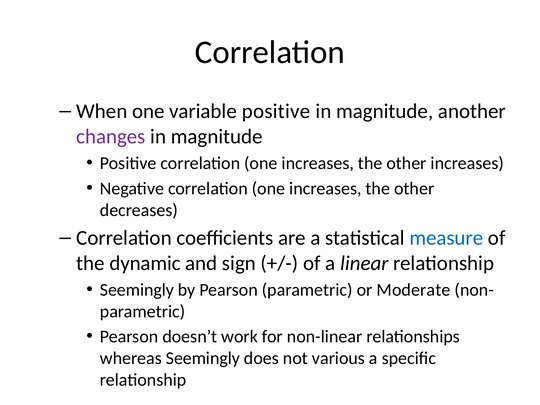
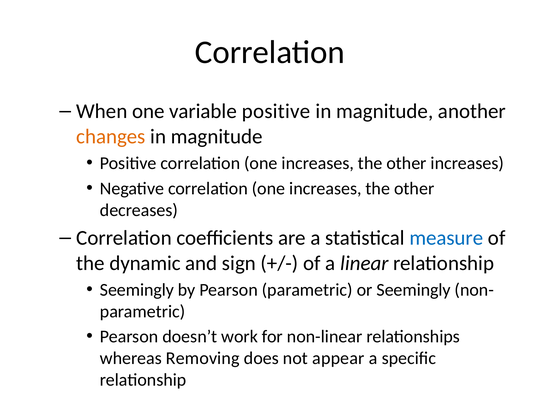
changes colour: purple -> orange
or Moderate: Moderate -> Seemingly
whereas Seemingly: Seemingly -> Removing
various: various -> appear
